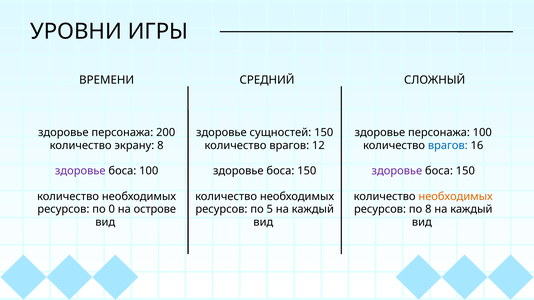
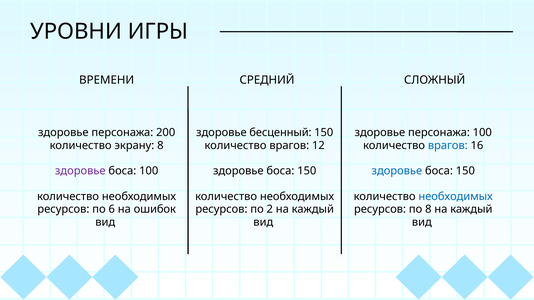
сущностей: сущностей -> бесценный
здоровье at (397, 171) colour: purple -> blue
необходимых at (456, 197) colour: orange -> blue
0: 0 -> 6
острове: острове -> ошибок
5: 5 -> 2
